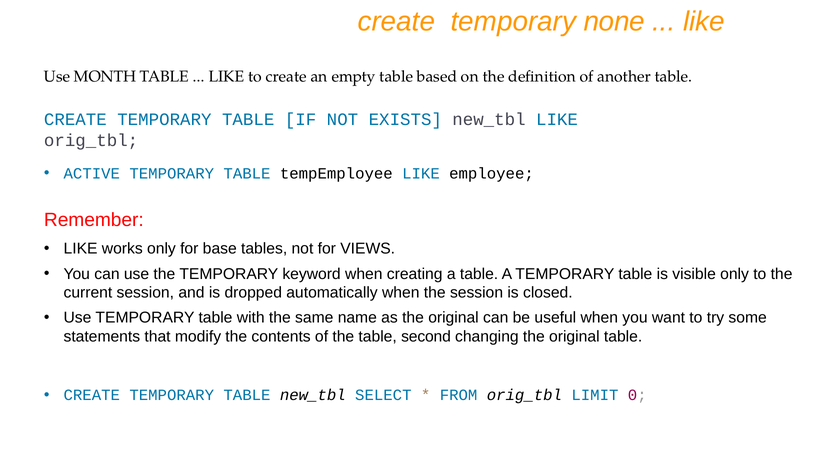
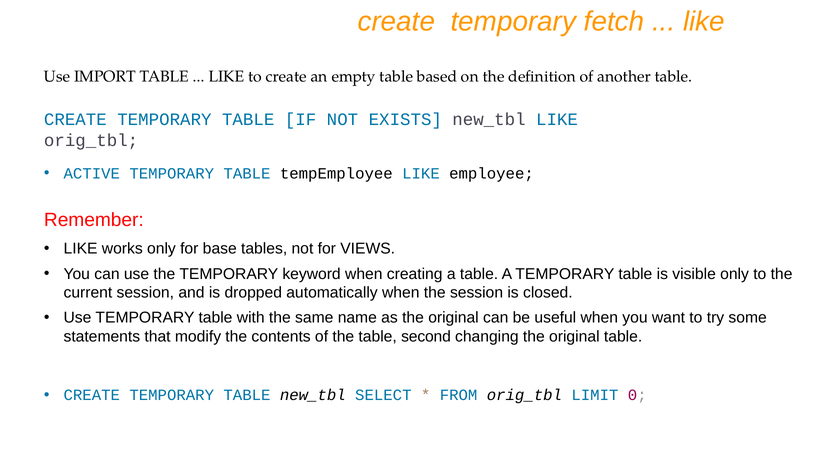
none: none -> fetch
MONTH: MONTH -> IMPORT
